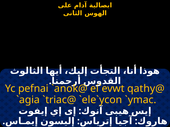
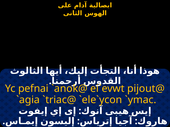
qathy@: qathy@ -> pijout@
